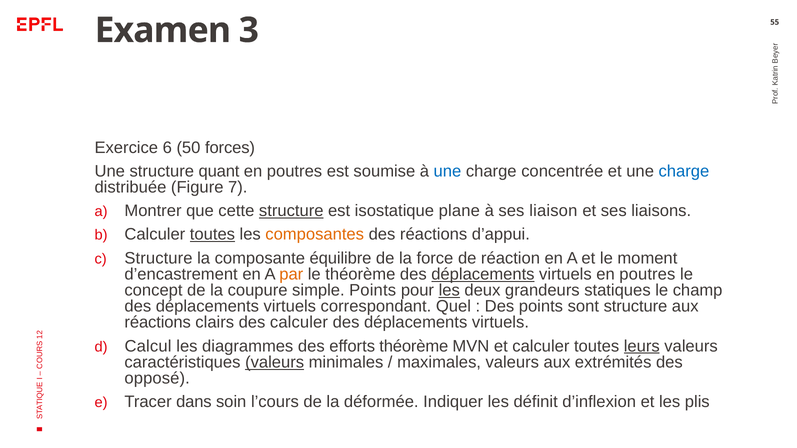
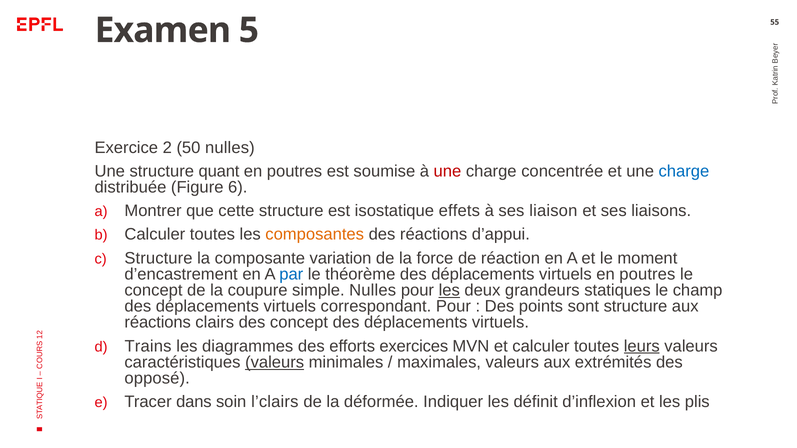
3: 3 -> 5
Exercice 6: 6 -> 2
50 forces: forces -> nulles
une at (447, 171) colour: blue -> red
7: 7 -> 6
structure at (291, 211) underline: present -> none
plane: plane -> effets
toutes at (212, 235) underline: present -> none
équilibre: équilibre -> variation
par colour: orange -> blue
déplacements at (483, 274) underline: present -> none
simple Points: Points -> Nulles
correspondant Quel: Quel -> Pour
des calculer: calculer -> concept
Calcul: Calcul -> Trains
efforts théorème: théorème -> exercices
l’cours: l’cours -> l’clairs
